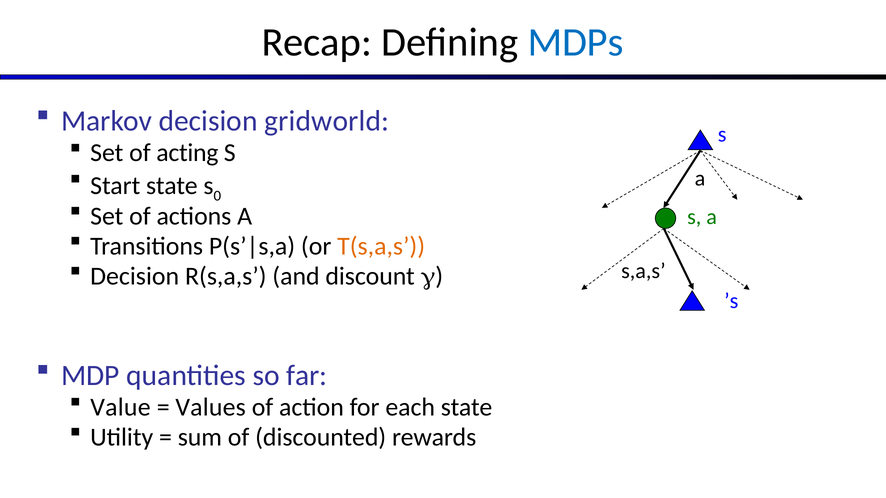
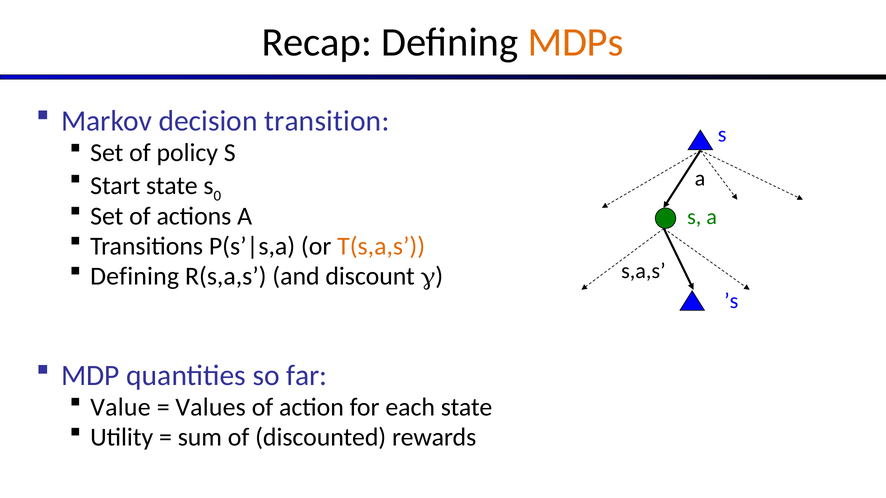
MDPs colour: blue -> orange
gridworld: gridworld -> transition
acting: acting -> policy
Decision at (135, 276): Decision -> Defining
